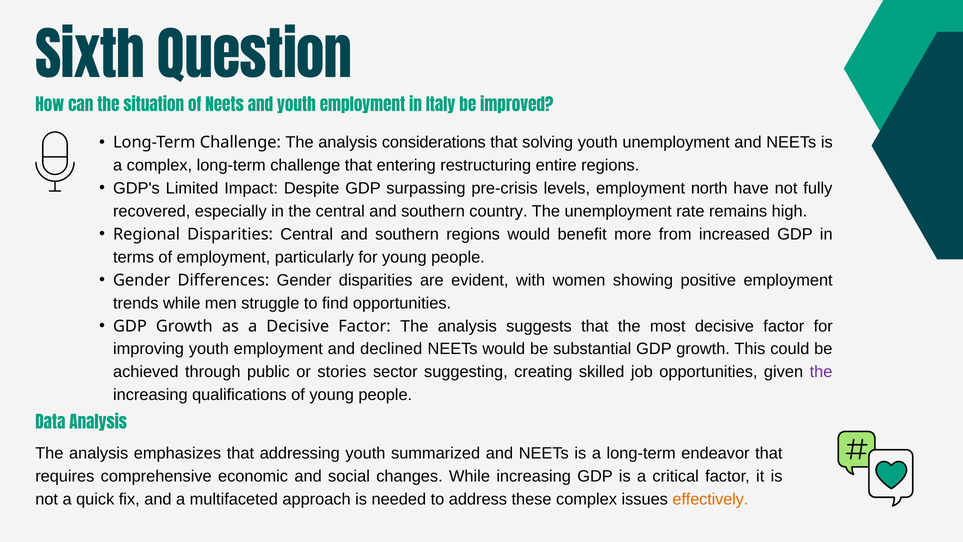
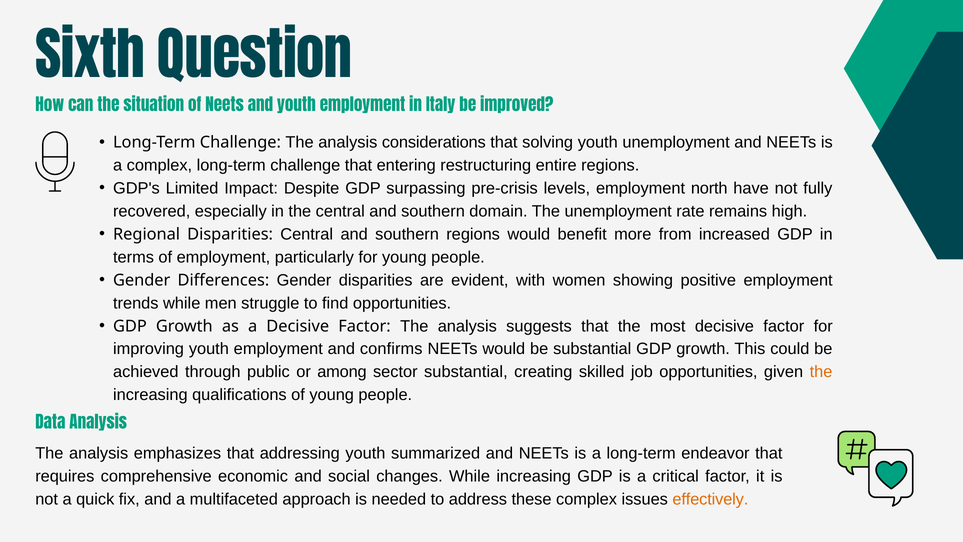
country: country -> domain
declined: declined -> confirms
stories: stories -> among
sector suggesting: suggesting -> substantial
the at (821, 372) colour: purple -> orange
